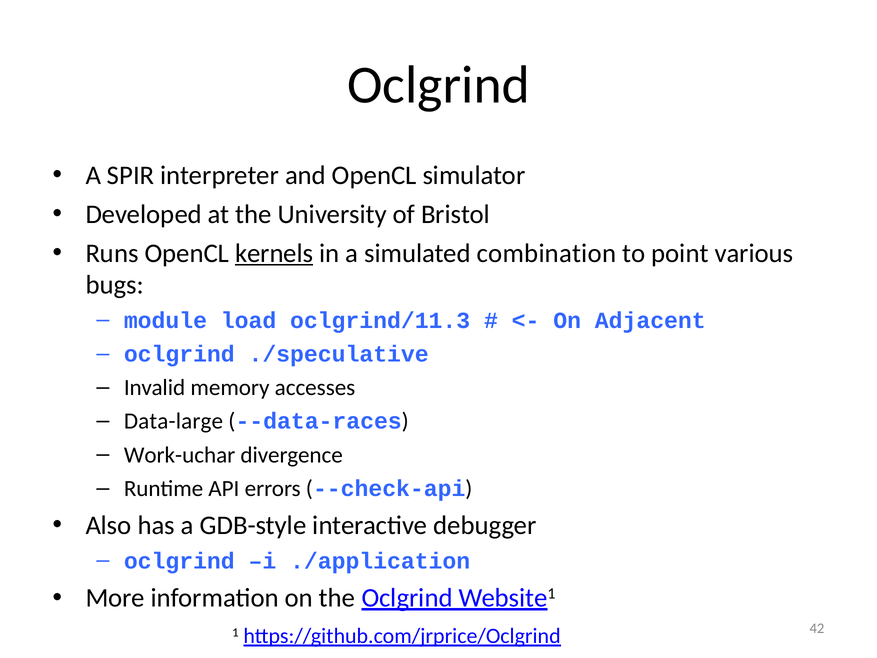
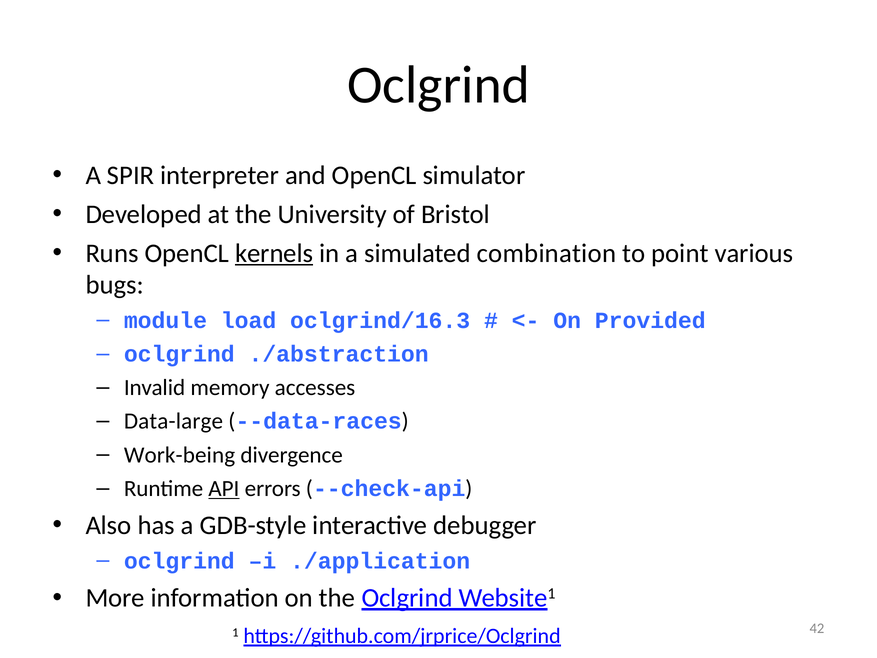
oclgrind/11.3: oclgrind/11.3 -> oclgrind/16.3
Adjacent: Adjacent -> Provided
./speculative: ./speculative -> ./abstraction
Work-uchar: Work-uchar -> Work-being
API underline: none -> present
